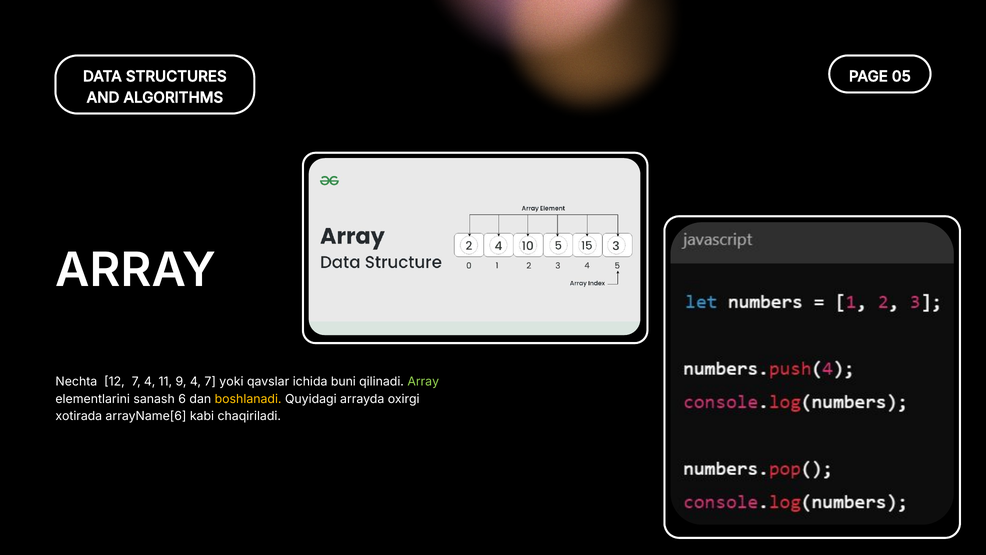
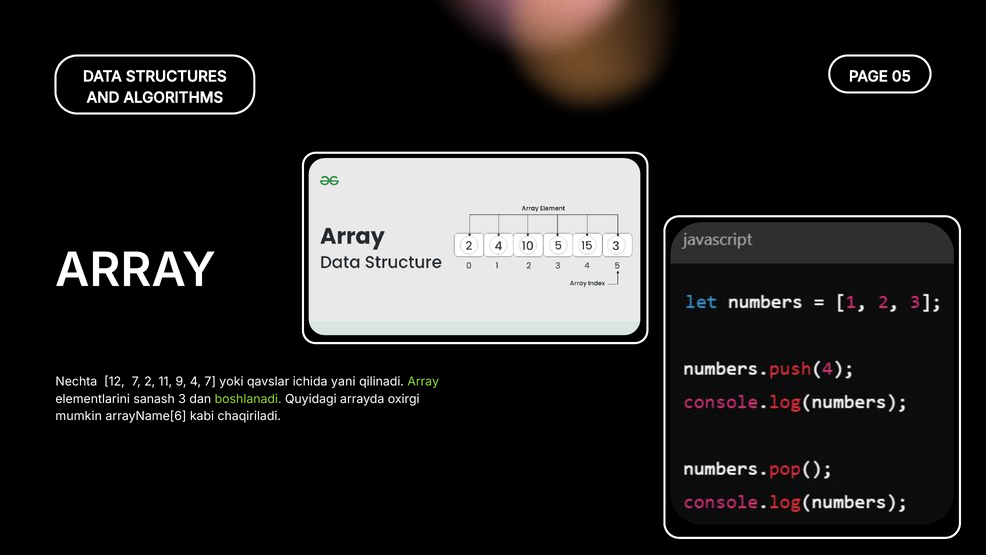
7 4: 4 -> 2
buni: buni -> yani
6: 6 -> 3
boshlanadi colour: yellow -> light green
xotirada: xotirada -> mumkin
